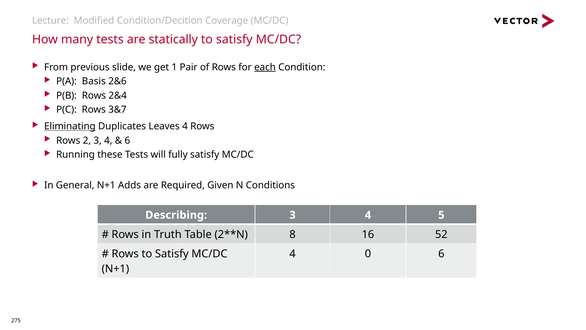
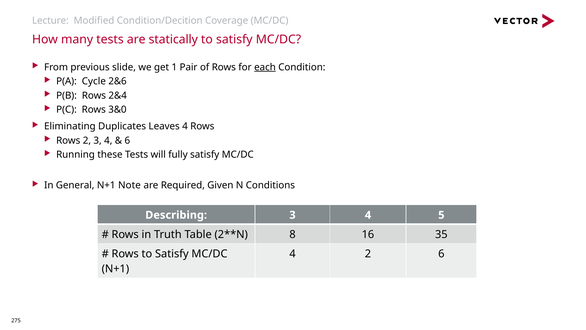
Basis: Basis -> Cycle
3&7: 3&7 -> 3&0
Eliminating underline: present -> none
Adds: Adds -> Note
52: 52 -> 35
4 0: 0 -> 2
